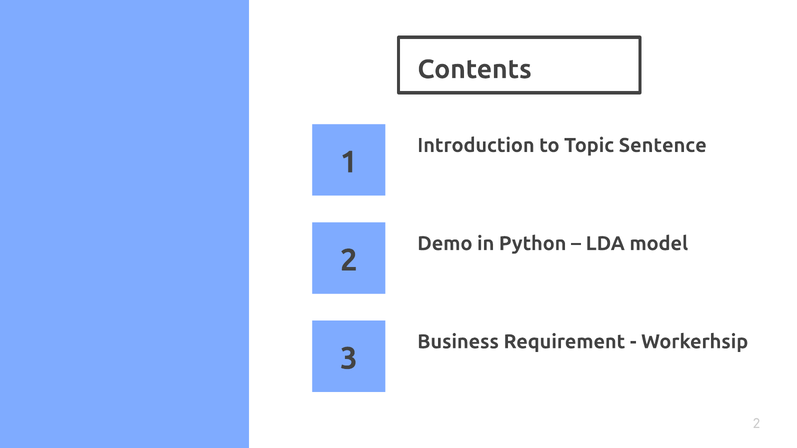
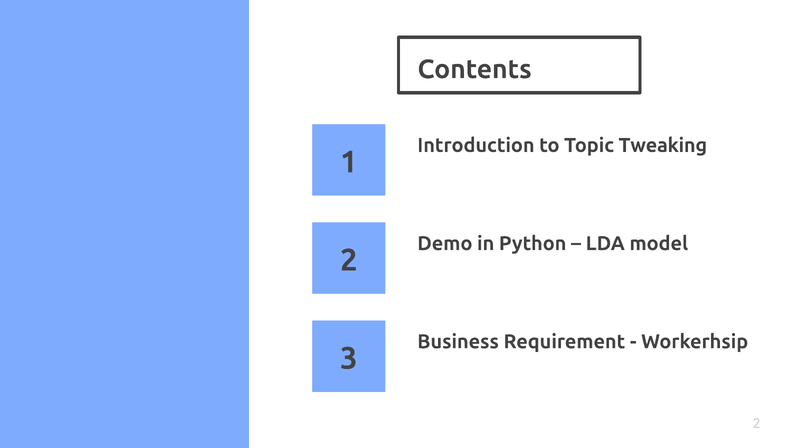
Sentence: Sentence -> Tweaking
